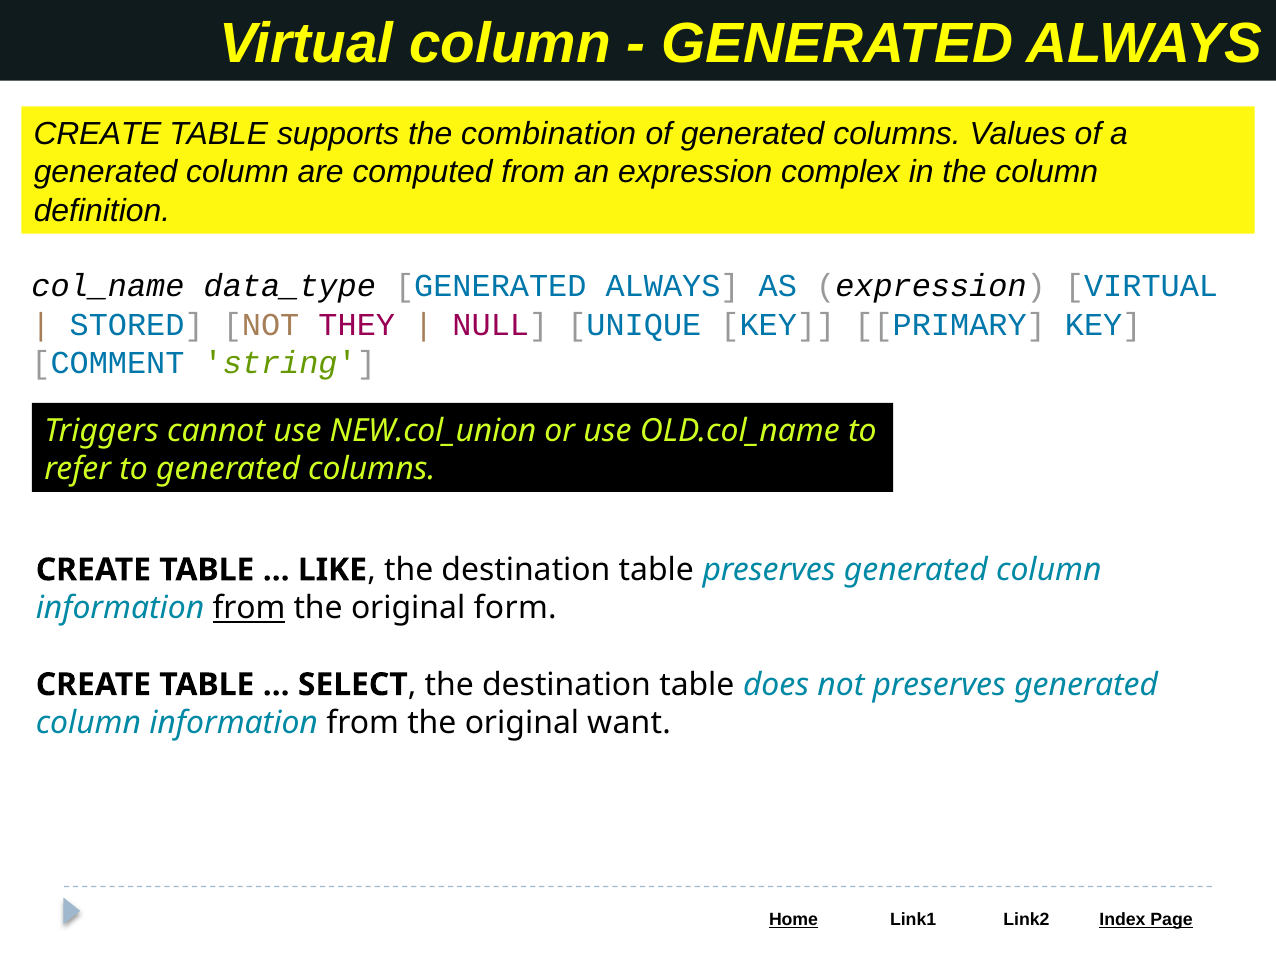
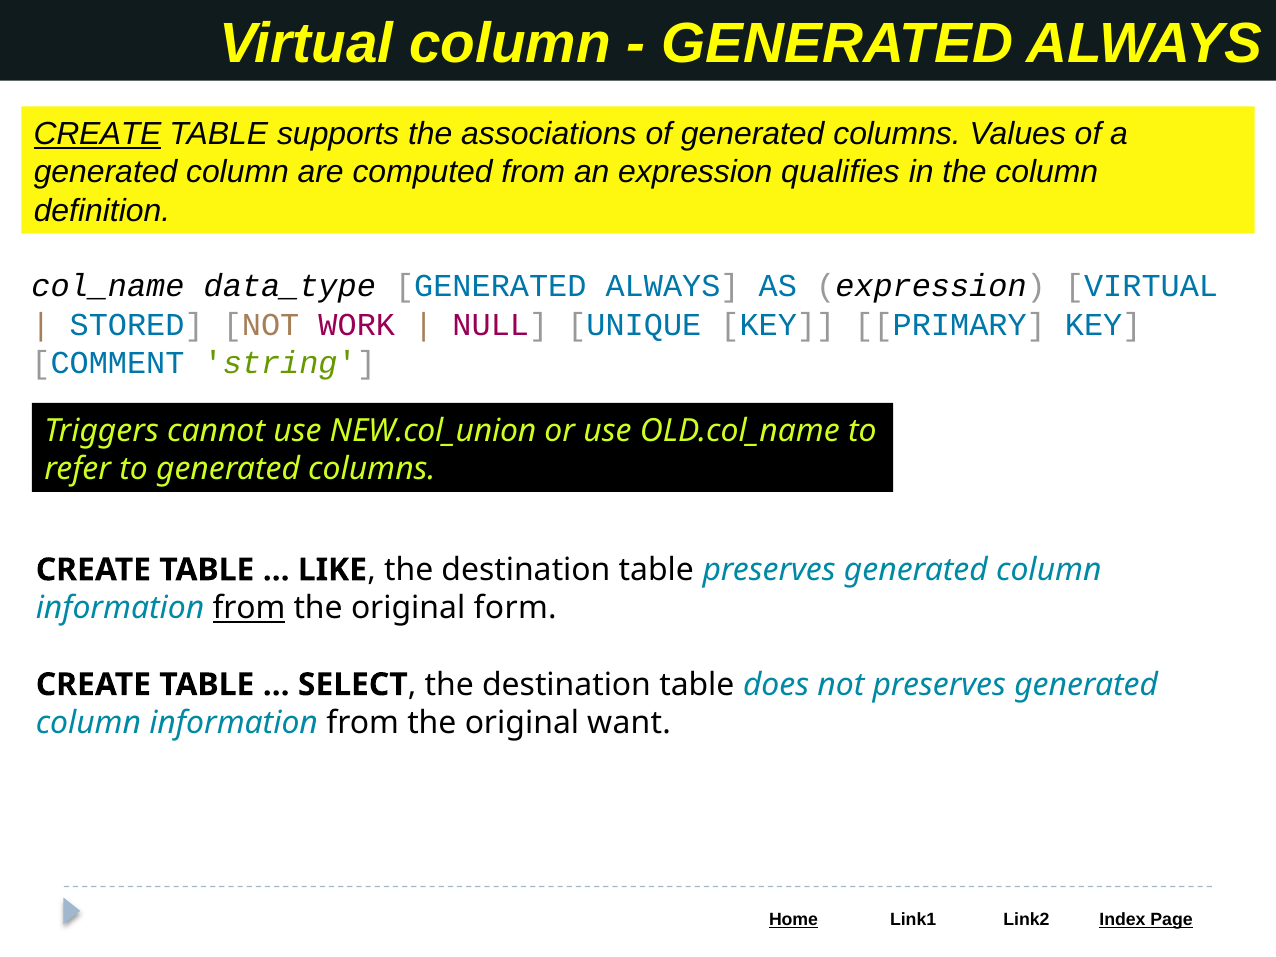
CREATE at (97, 134) underline: none -> present
combination: combination -> associations
complex: complex -> qualifies
THEY: THEY -> WORK
